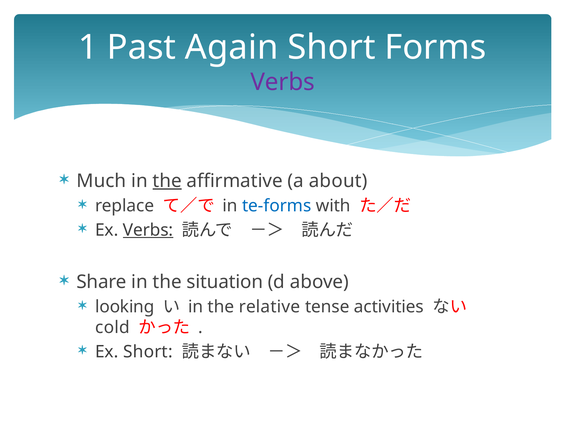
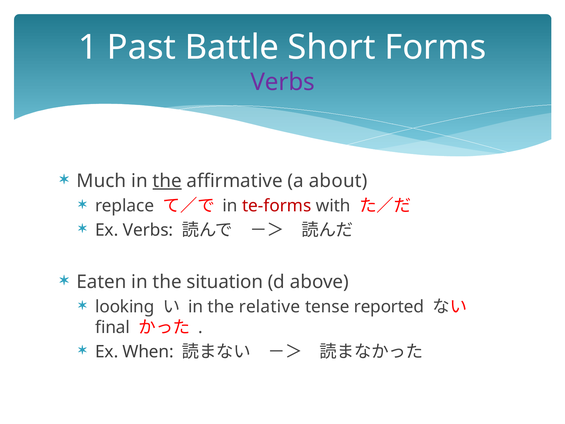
Again: Again -> Battle
te-forms colour: blue -> red
Verbs at (148, 230) underline: present -> none
Share: Share -> Eaten
activities: activities -> reported
cold: cold -> final
Ex Short: Short -> When
